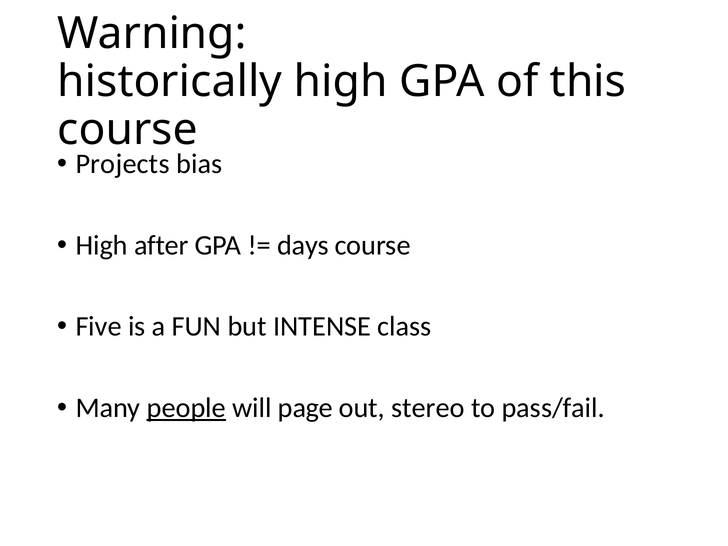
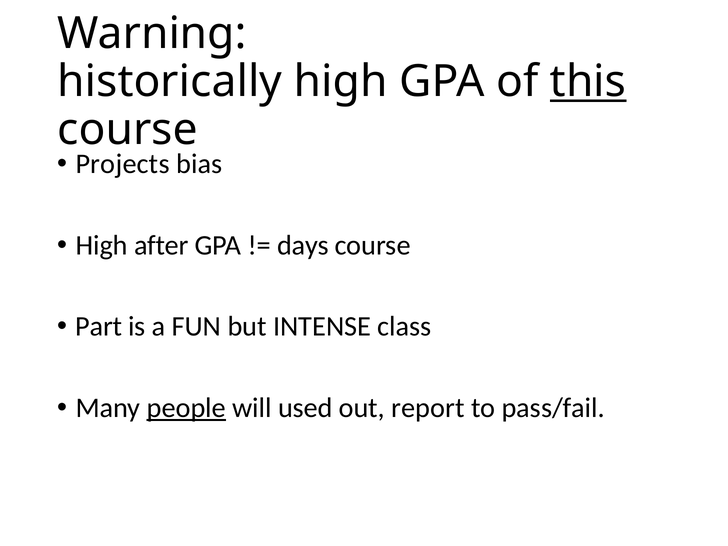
this underline: none -> present
Five: Five -> Part
page: page -> used
stereo: stereo -> report
